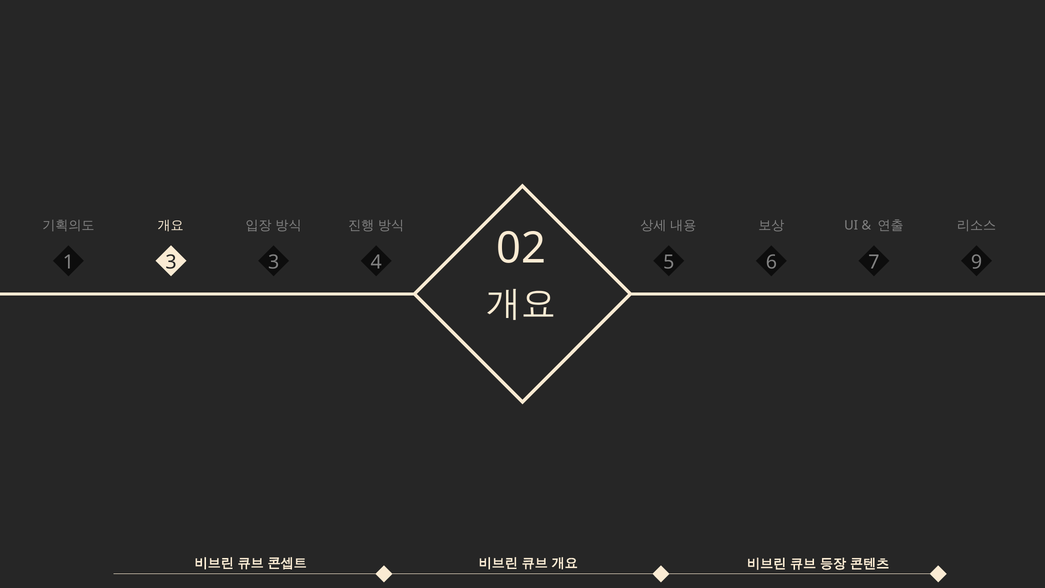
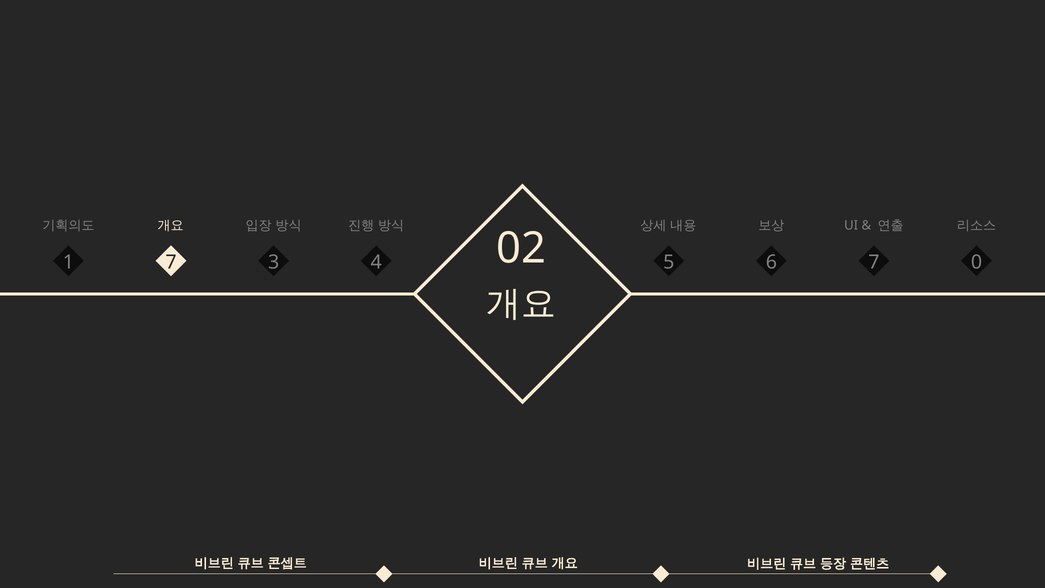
1 3: 3 -> 7
9: 9 -> 0
